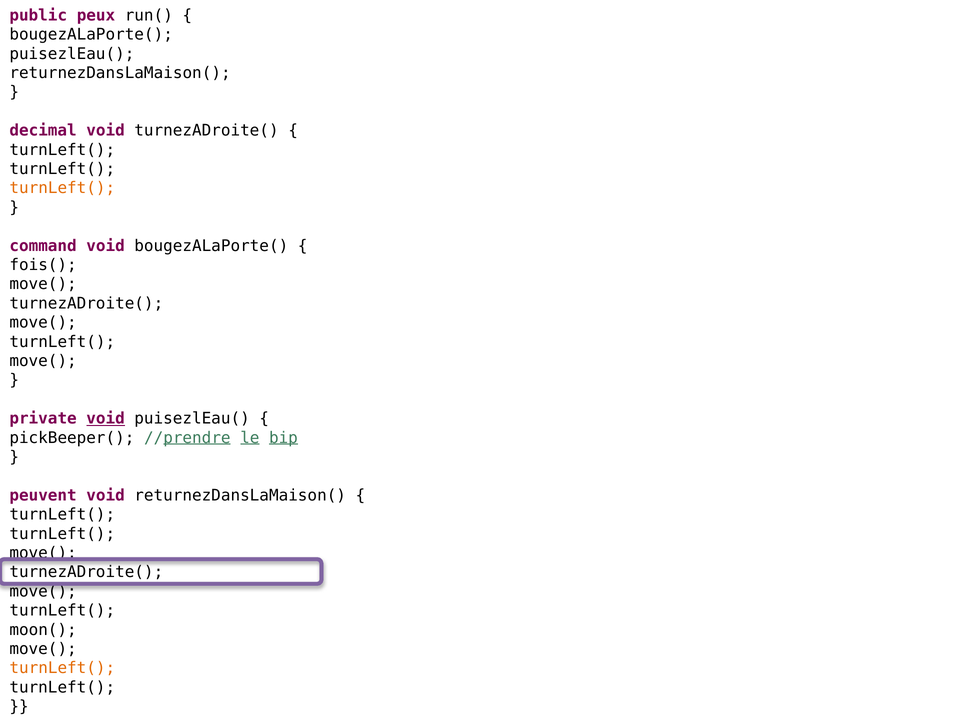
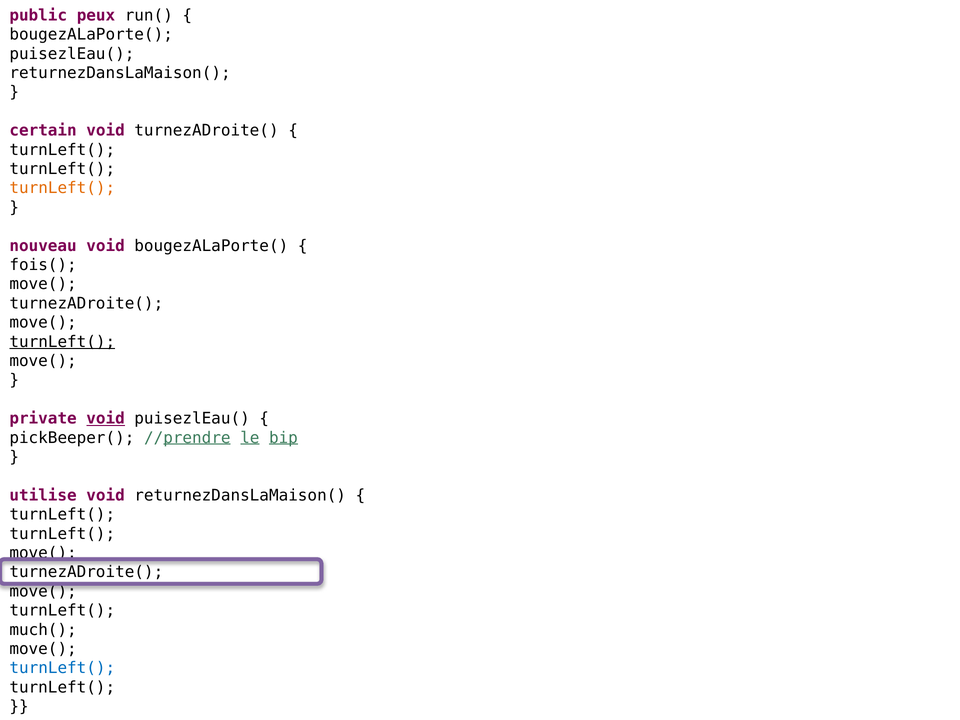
decimal: decimal -> certain
command: command -> nouveau
turnLeft( at (62, 342) underline: none -> present
peuvent: peuvent -> utilise
moon(: moon( -> much(
turnLeft( at (62, 668) colour: orange -> blue
